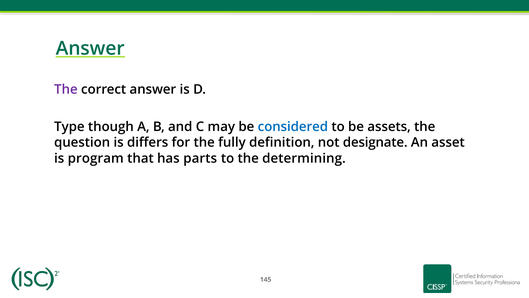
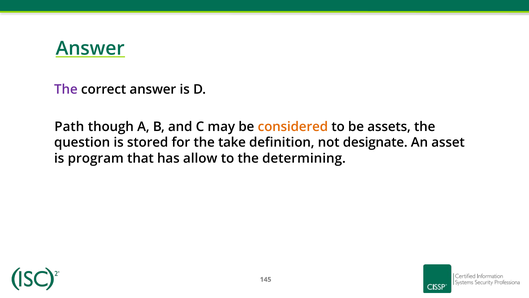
Type: Type -> Path
considered colour: blue -> orange
differs: differs -> stored
fully: fully -> take
parts: parts -> allow
